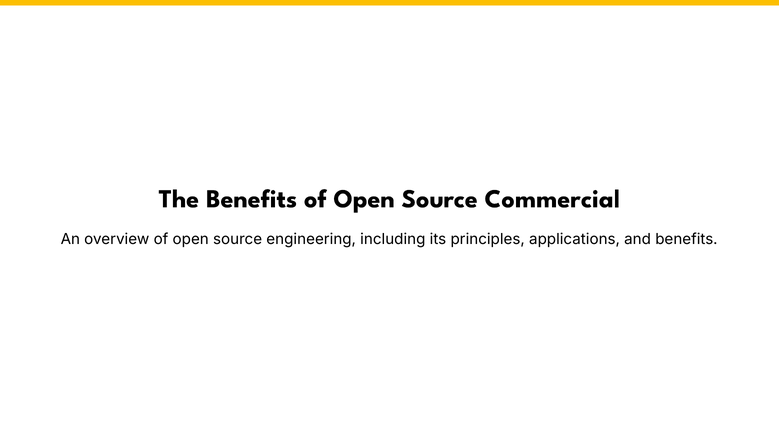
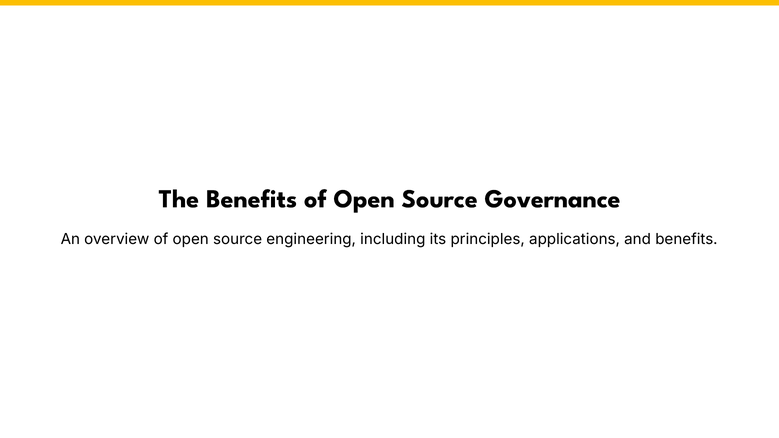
Commercial: Commercial -> Governance
